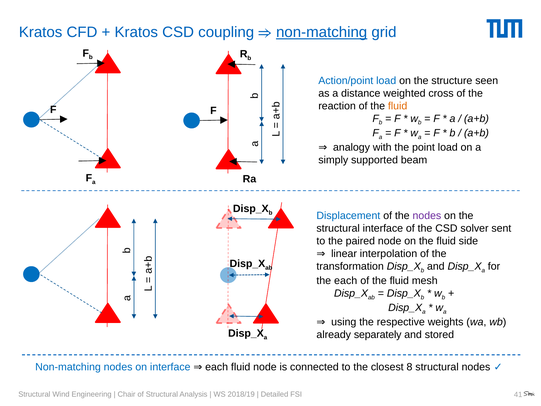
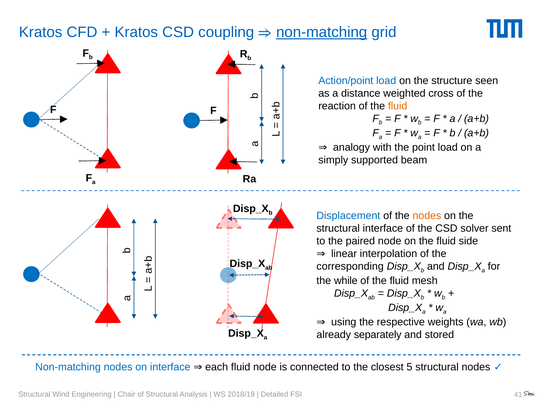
nodes at (427, 216) colour: purple -> orange
transformation: transformation -> corresponding
the each: each -> while
8: 8 -> 5
